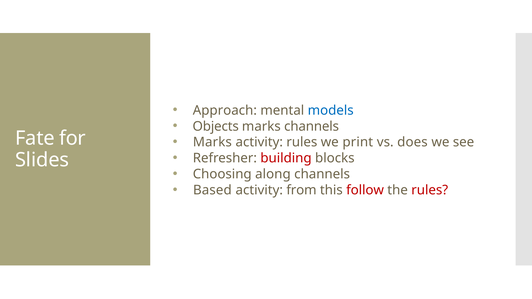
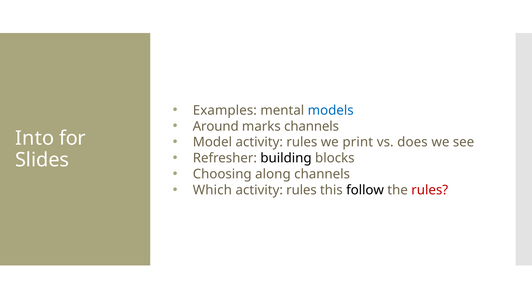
Approach: Approach -> Examples
Objects: Objects -> Around
Fate: Fate -> Into
Marks at (212, 142): Marks -> Model
building colour: red -> black
Based: Based -> Which
from at (301, 190): from -> rules
follow colour: red -> black
